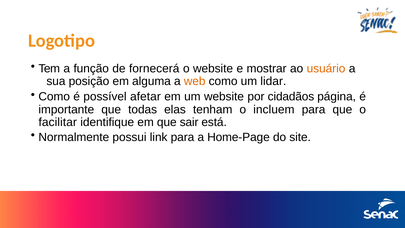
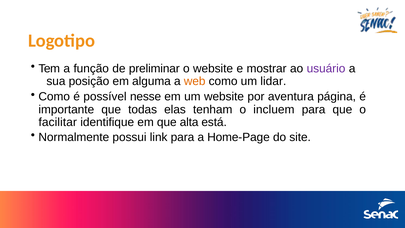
fornecerá: fornecerá -> preliminar
usuário colour: orange -> purple
afetar: afetar -> nesse
cidadãos: cidadãos -> aventura
sair: sair -> alta
